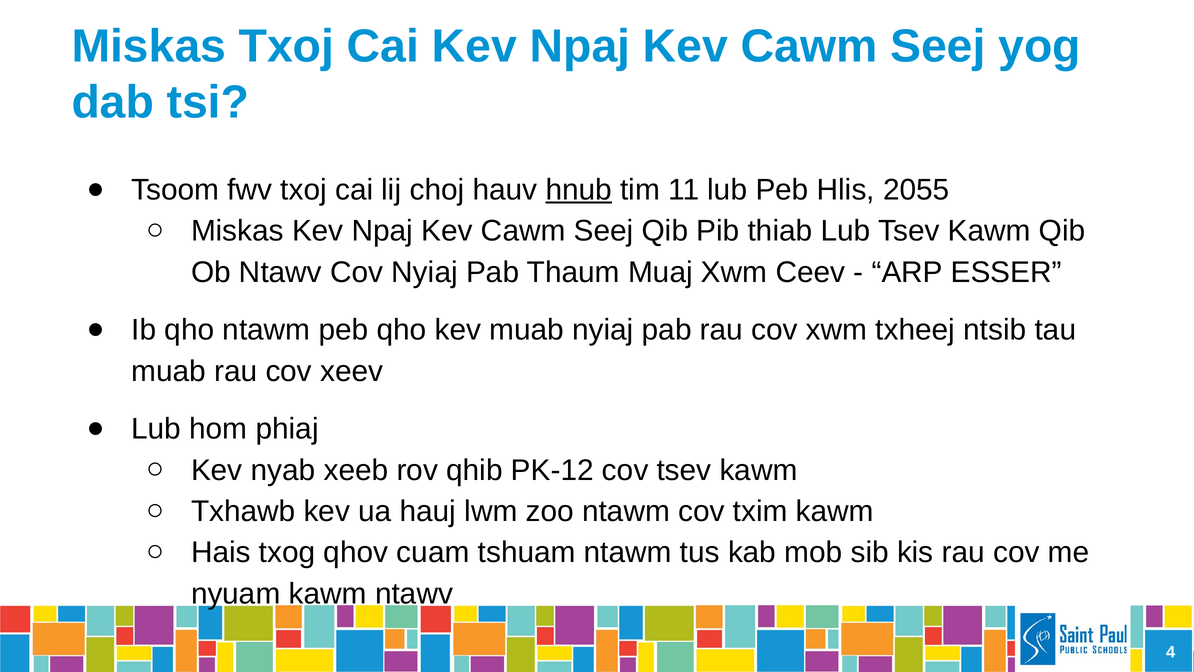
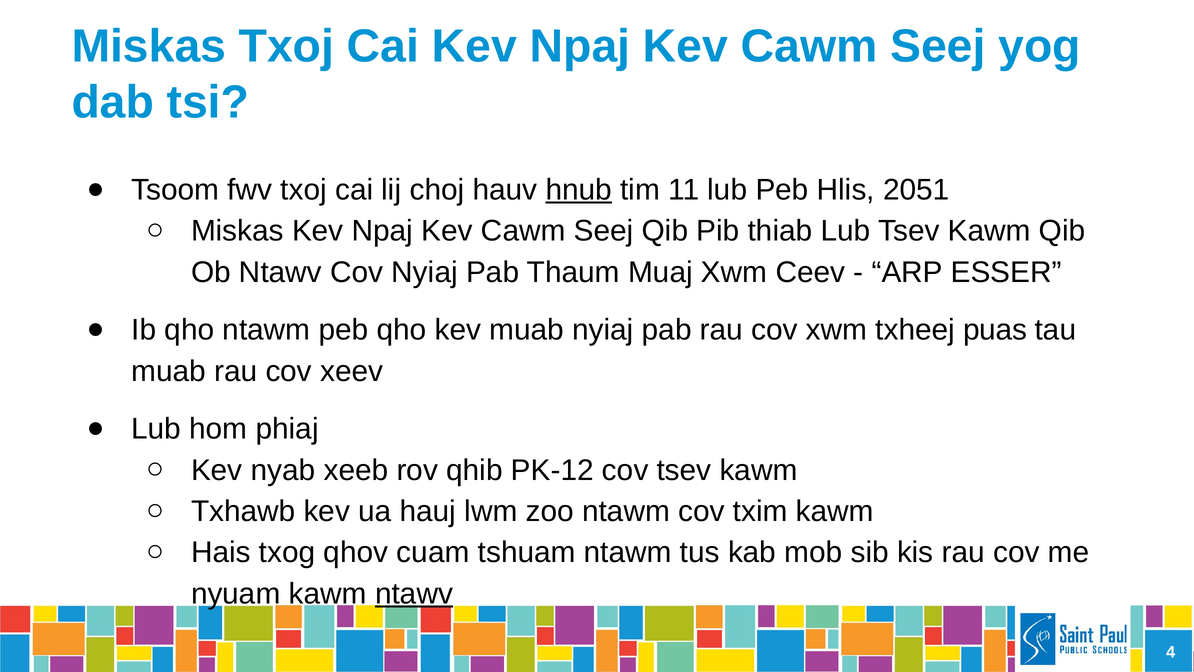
2055: 2055 -> 2051
ntsib: ntsib -> puas
ntawv at (414, 593) underline: none -> present
